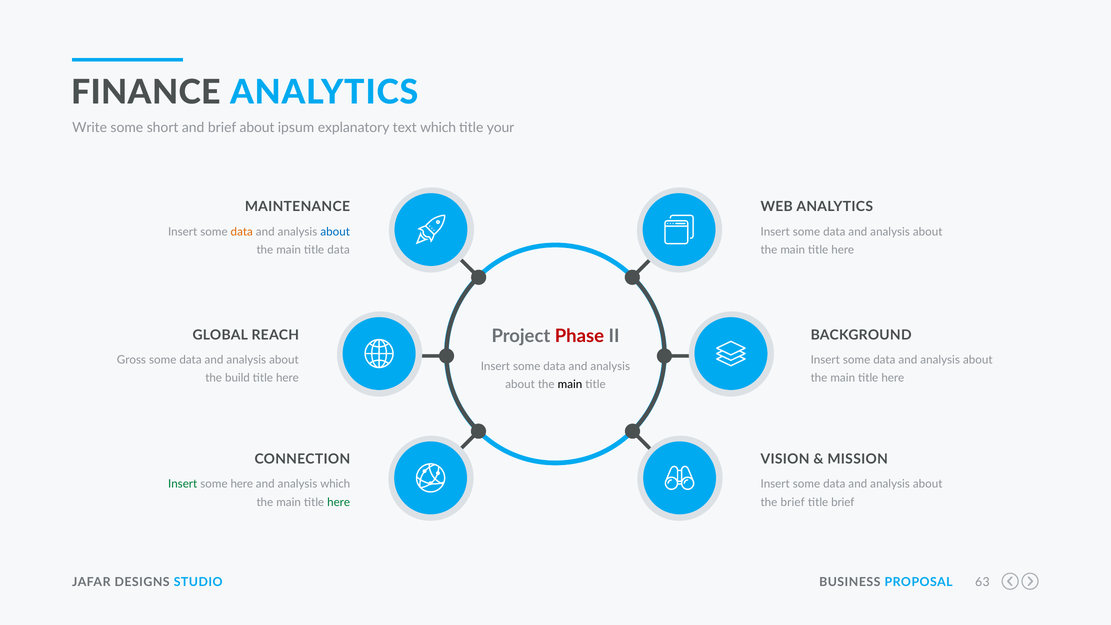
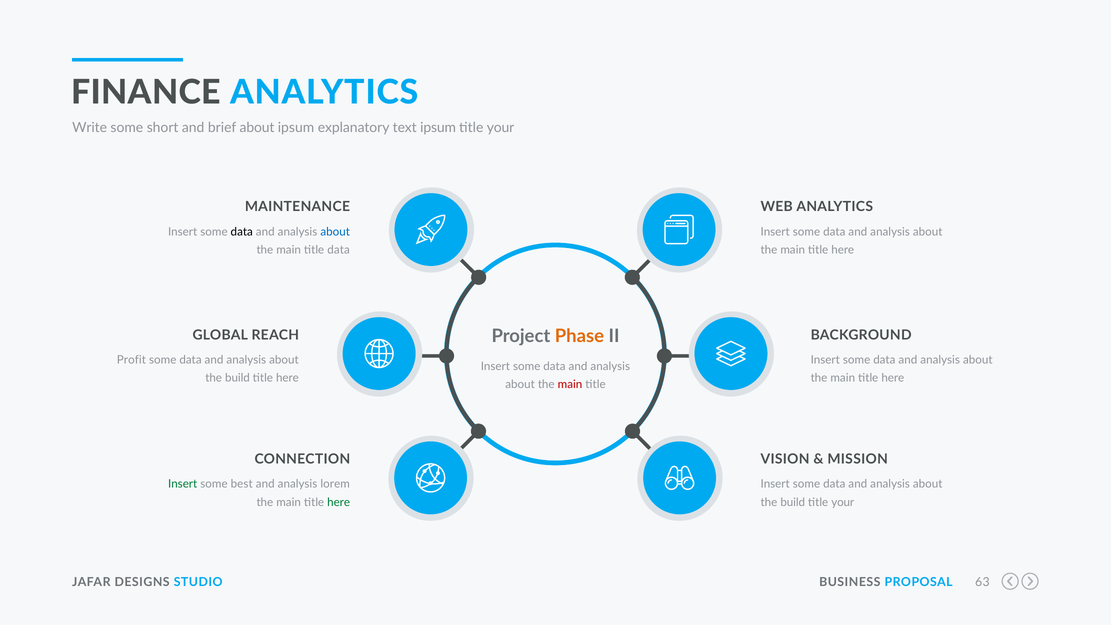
text which: which -> ipsum
data at (242, 232) colour: orange -> black
Phase colour: red -> orange
Gross: Gross -> Profit
main at (570, 384) colour: black -> red
some here: here -> best
analysis which: which -> lorem
brief at (793, 502): brief -> build
brief at (843, 502): brief -> your
